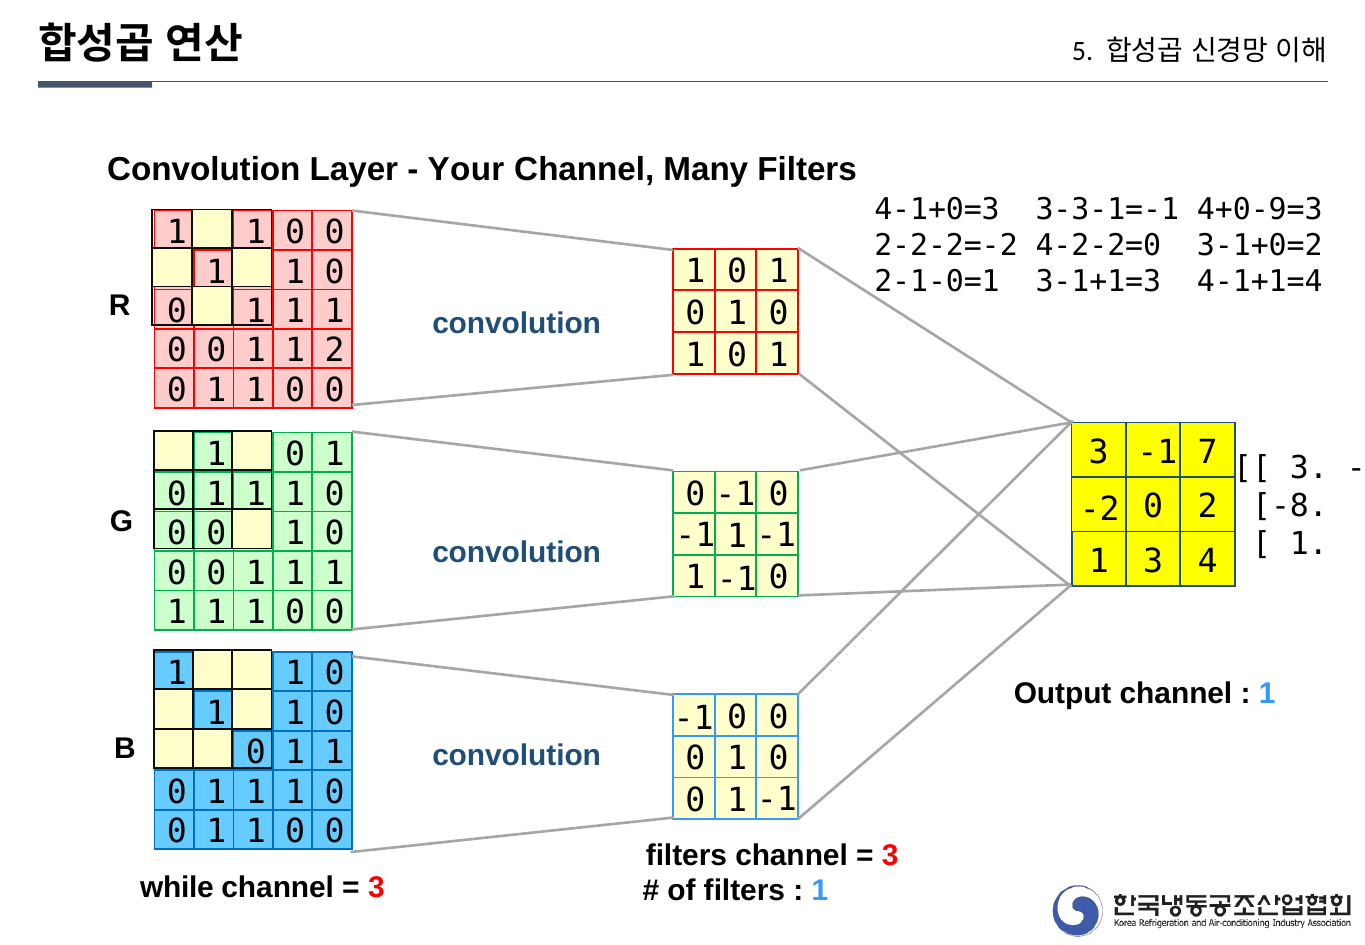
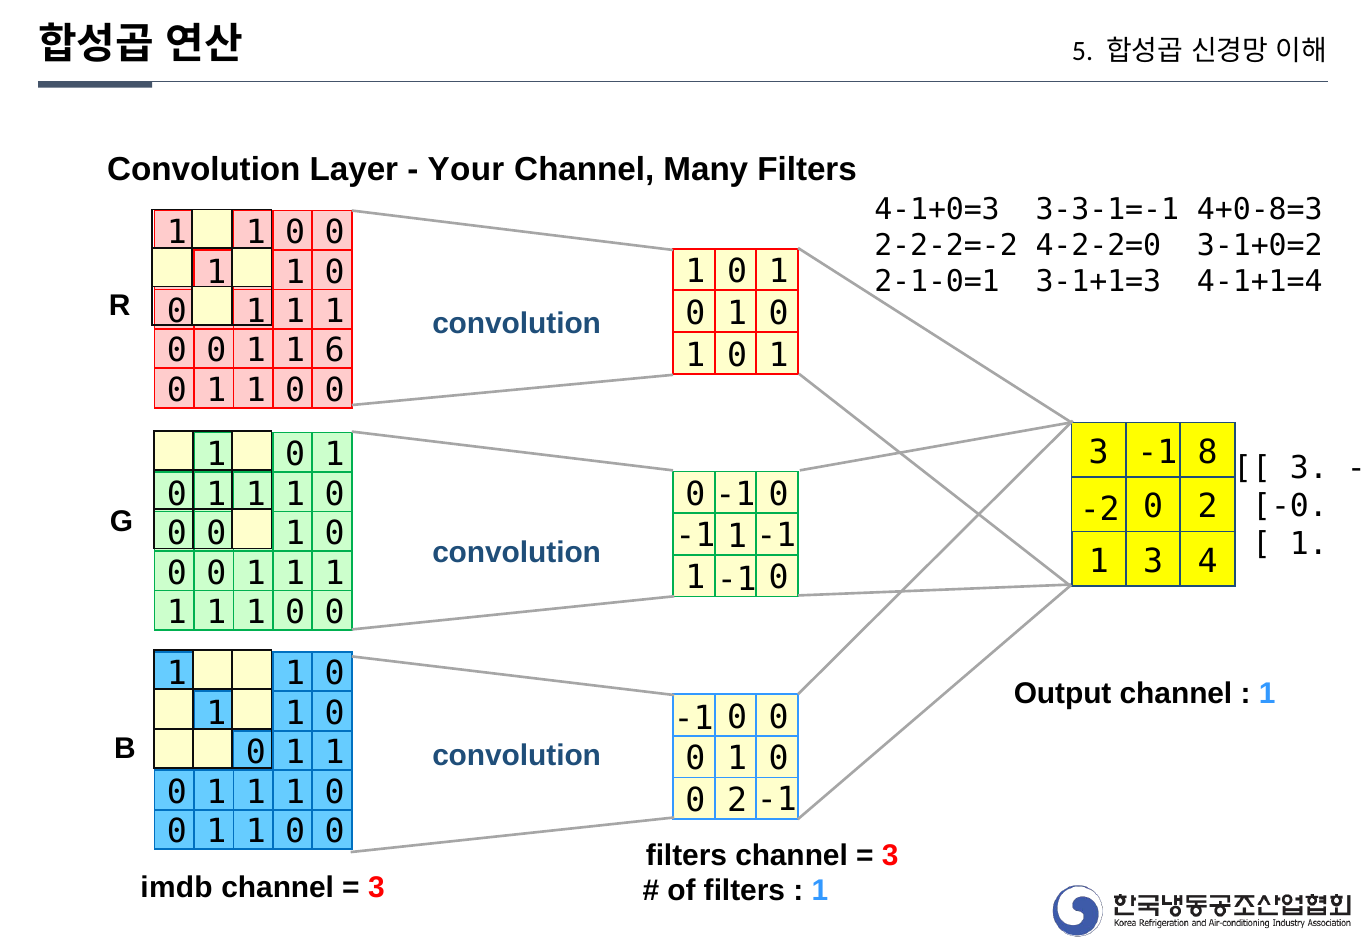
4+0-9=3: 4+0-9=3 -> 4+0-8=3
1 2: 2 -> 6
7: 7 -> 8
-8: -8 -> -0
1 at (737, 801): 1 -> 2
while: while -> imdb
